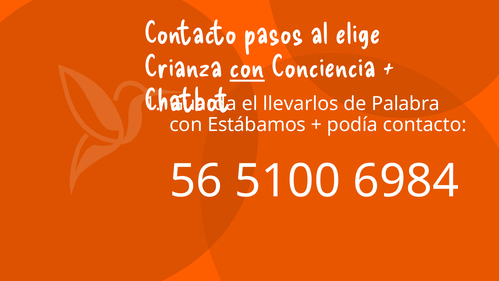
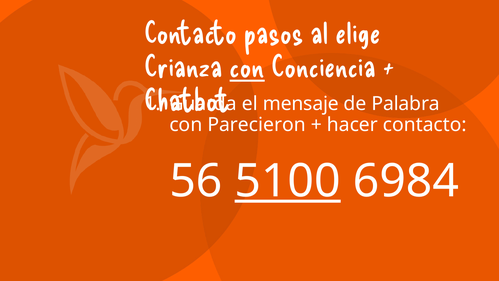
llevarlos: llevarlos -> mensaje
Estábamos: Estábamos -> Parecieron
podía: podía -> hacer
5100 underline: none -> present
